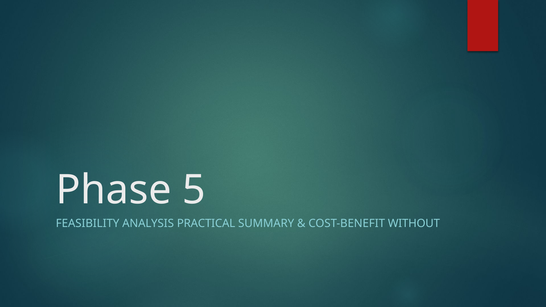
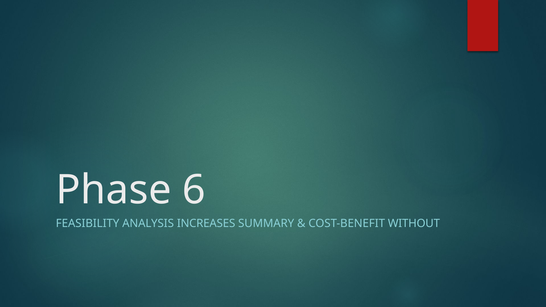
5: 5 -> 6
PRACTICAL: PRACTICAL -> INCREASES
